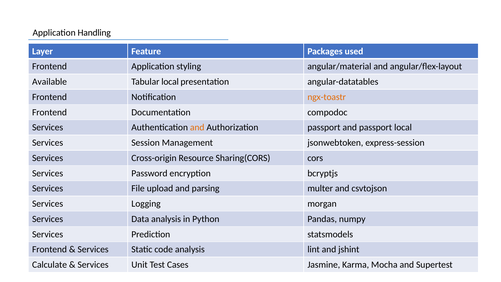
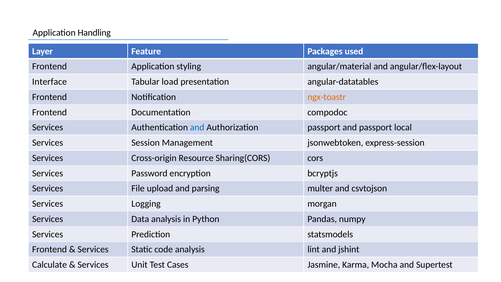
Available: Available -> Interface
Tabular local: local -> load
and at (197, 127) colour: orange -> blue
